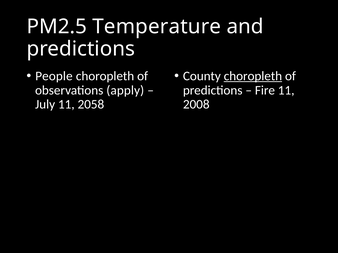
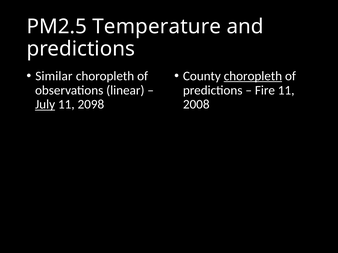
People: People -> Similar
apply: apply -> linear
July underline: none -> present
2058: 2058 -> 2098
